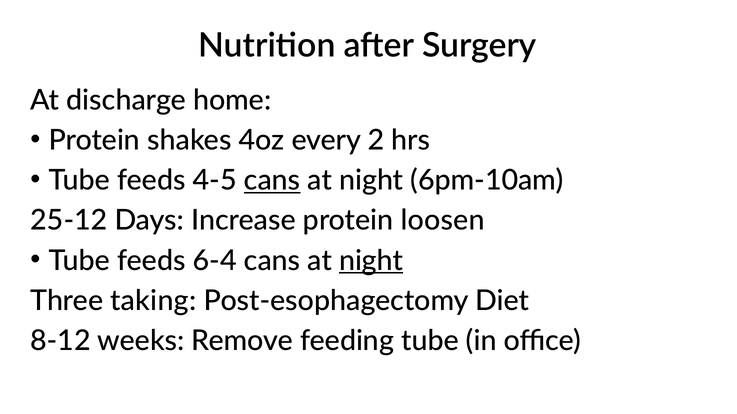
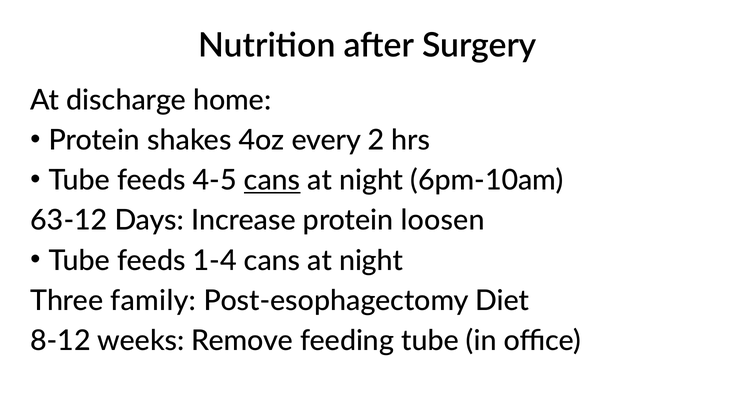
25-12: 25-12 -> 63-12
6-4: 6-4 -> 1-4
night at (371, 261) underline: present -> none
taking: taking -> family
